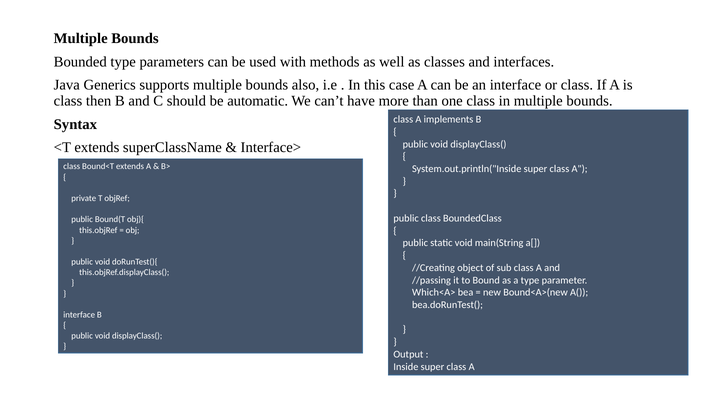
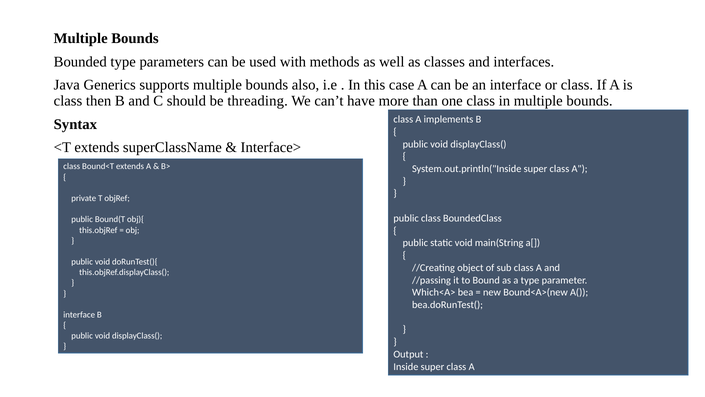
automatic: automatic -> threading
